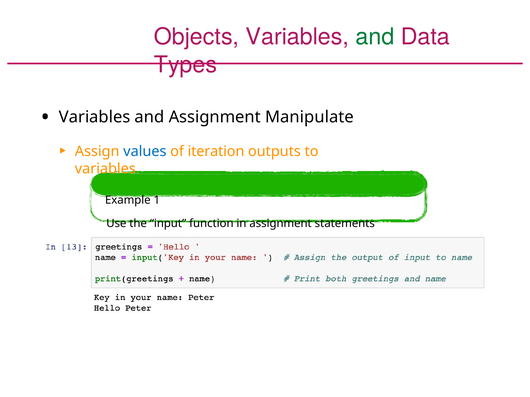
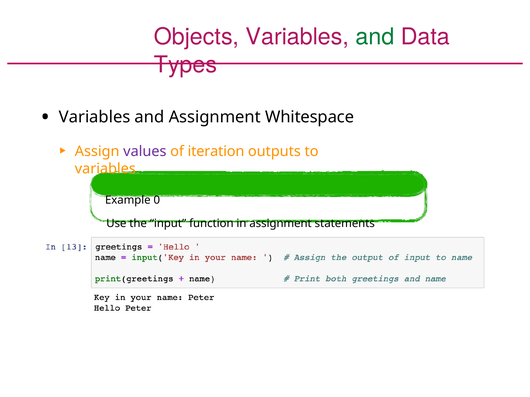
Manipulate: Manipulate -> Whitespace
values colour: blue -> purple
1: 1 -> 0
